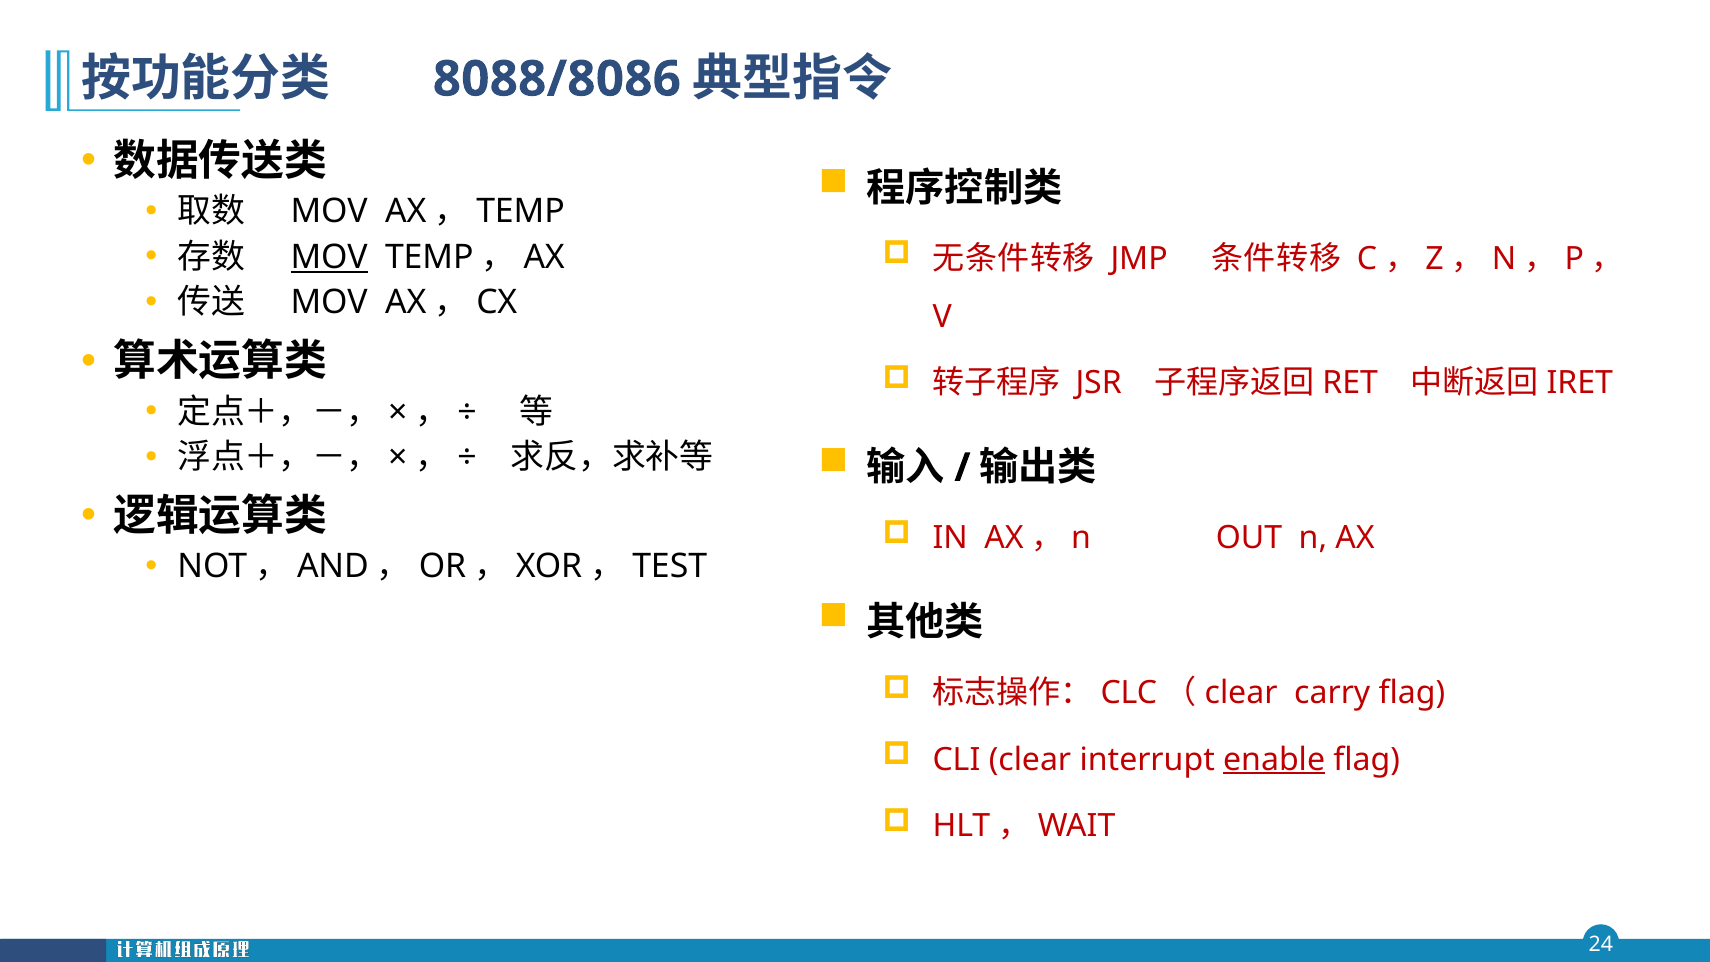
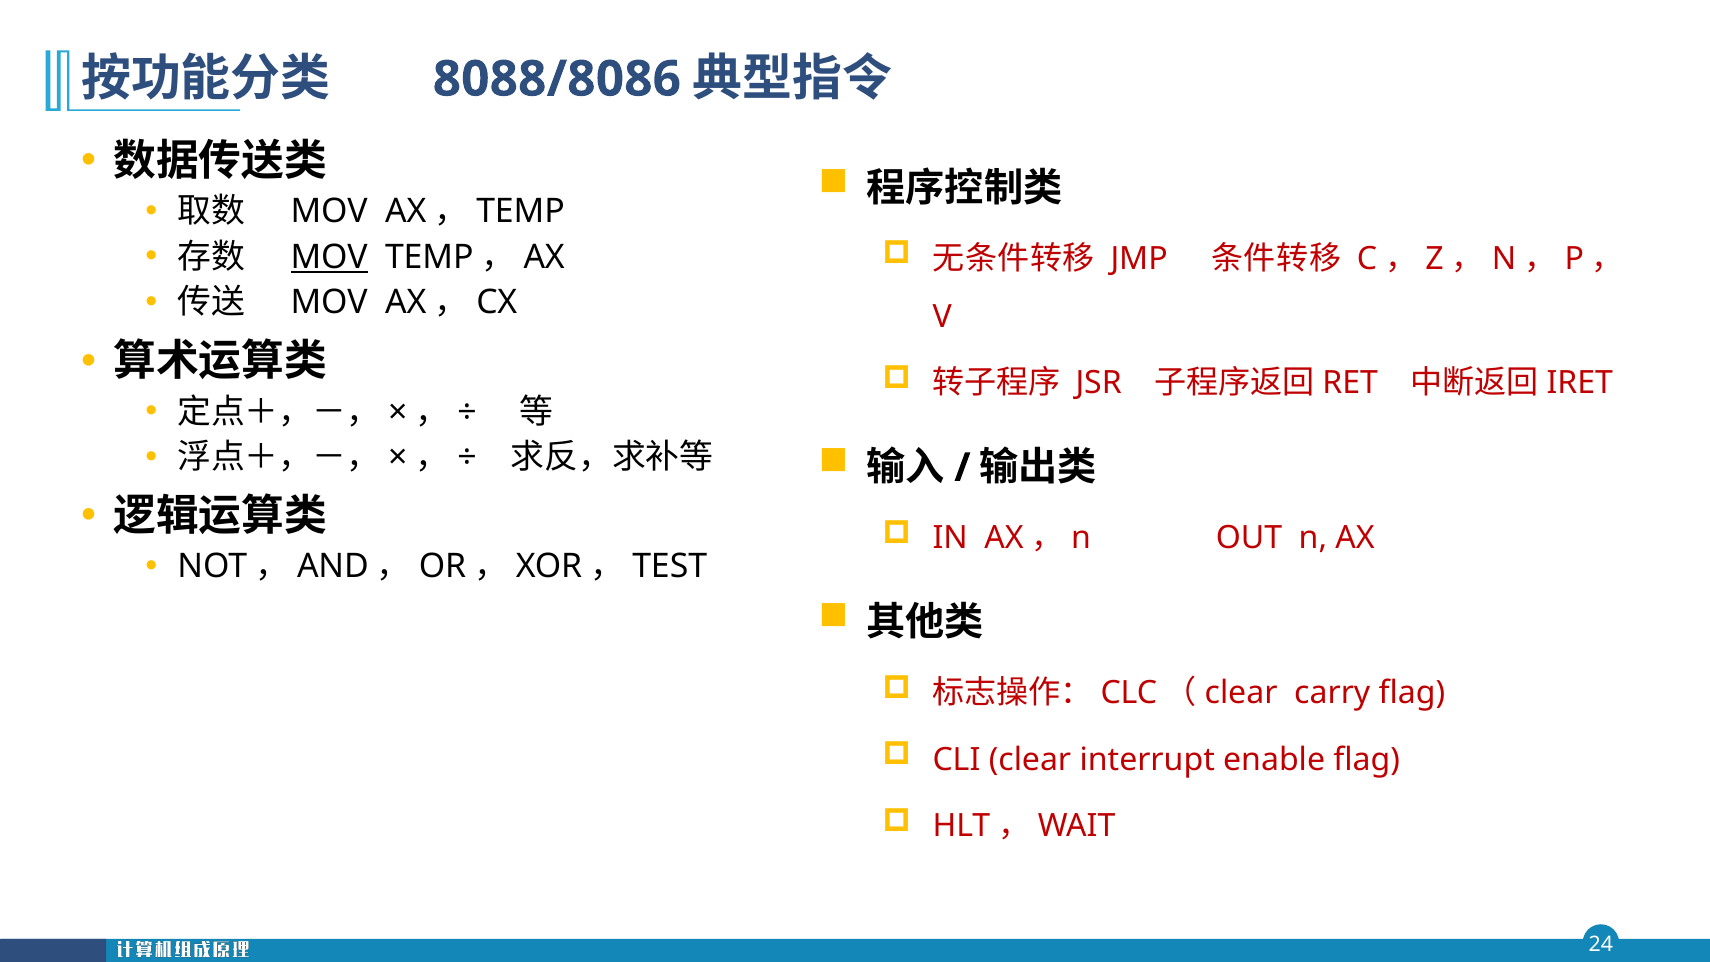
enable underline: present -> none
